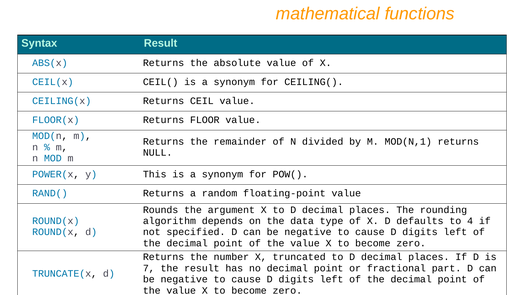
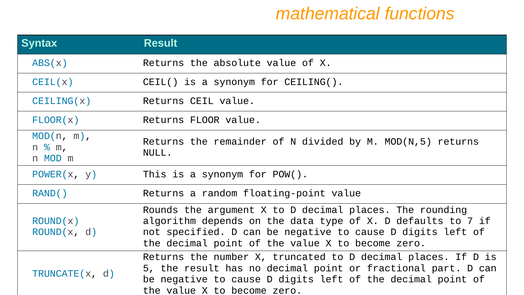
MOD(N,1: MOD(N,1 -> MOD(N,5
4: 4 -> 7
7: 7 -> 5
